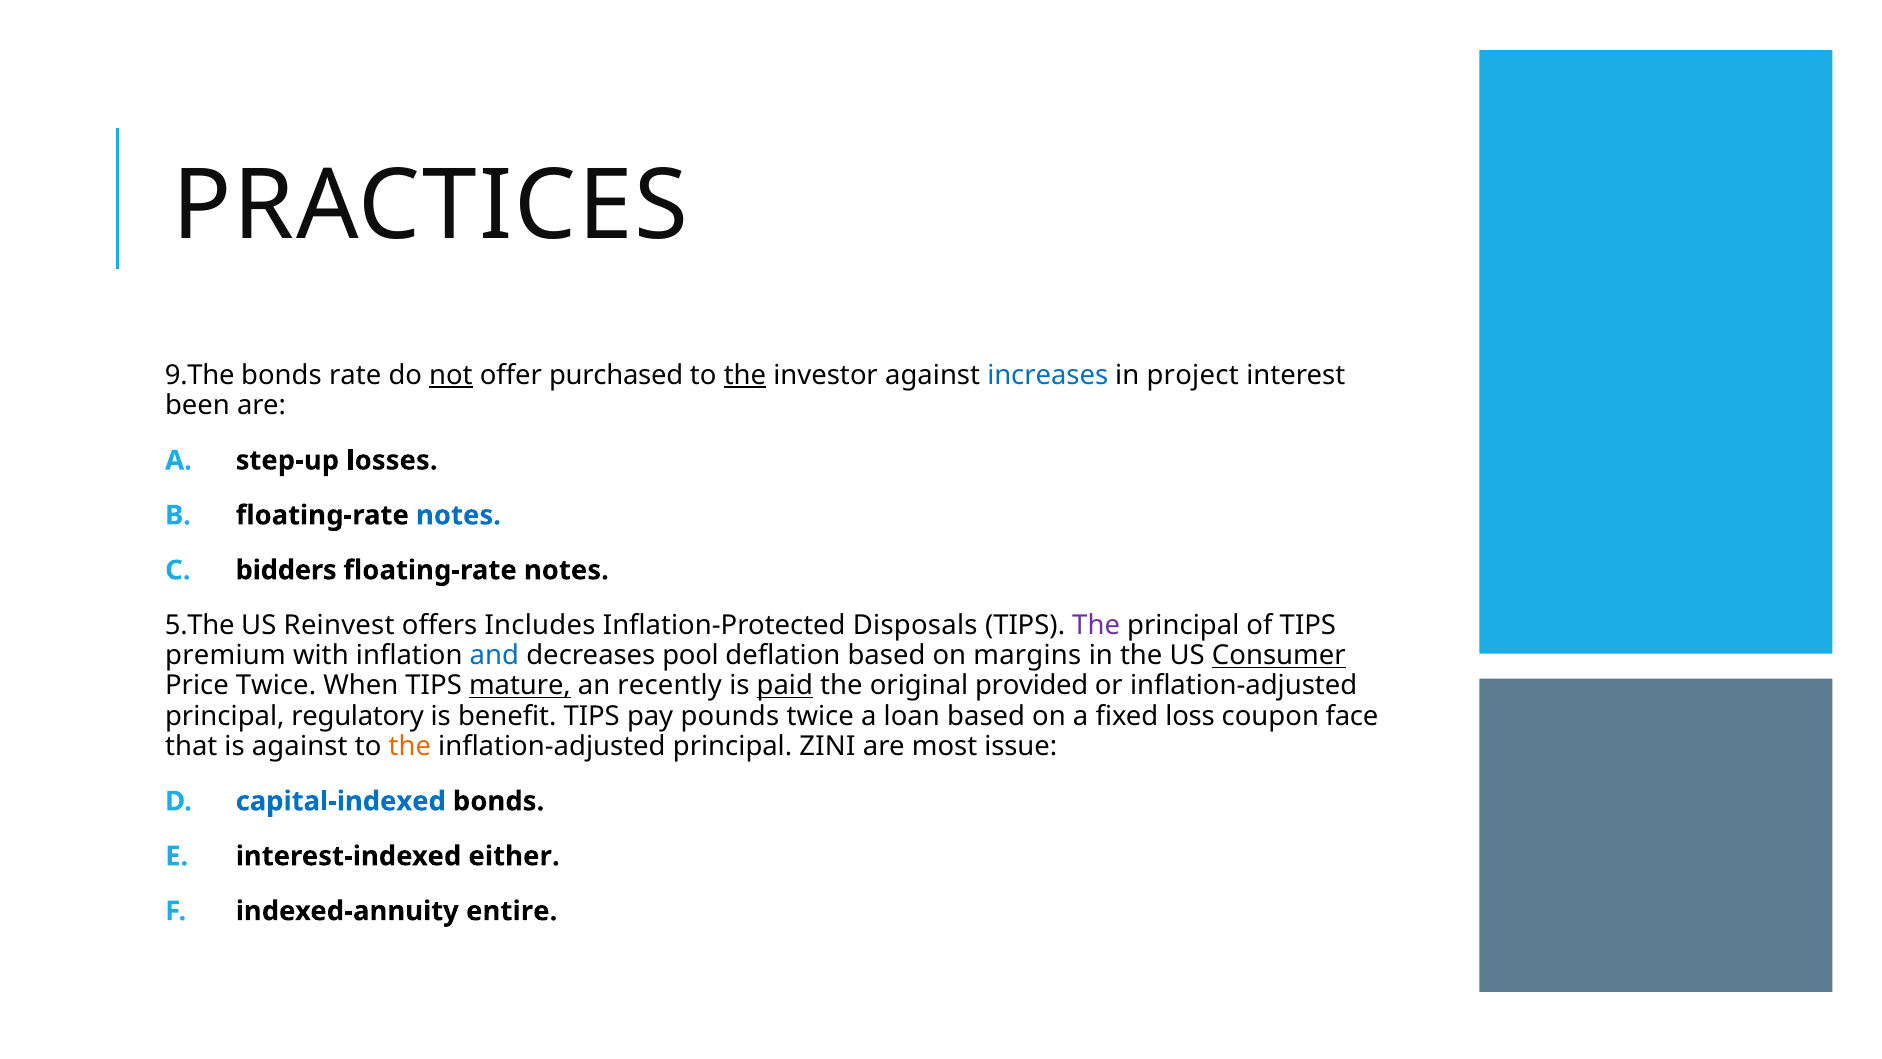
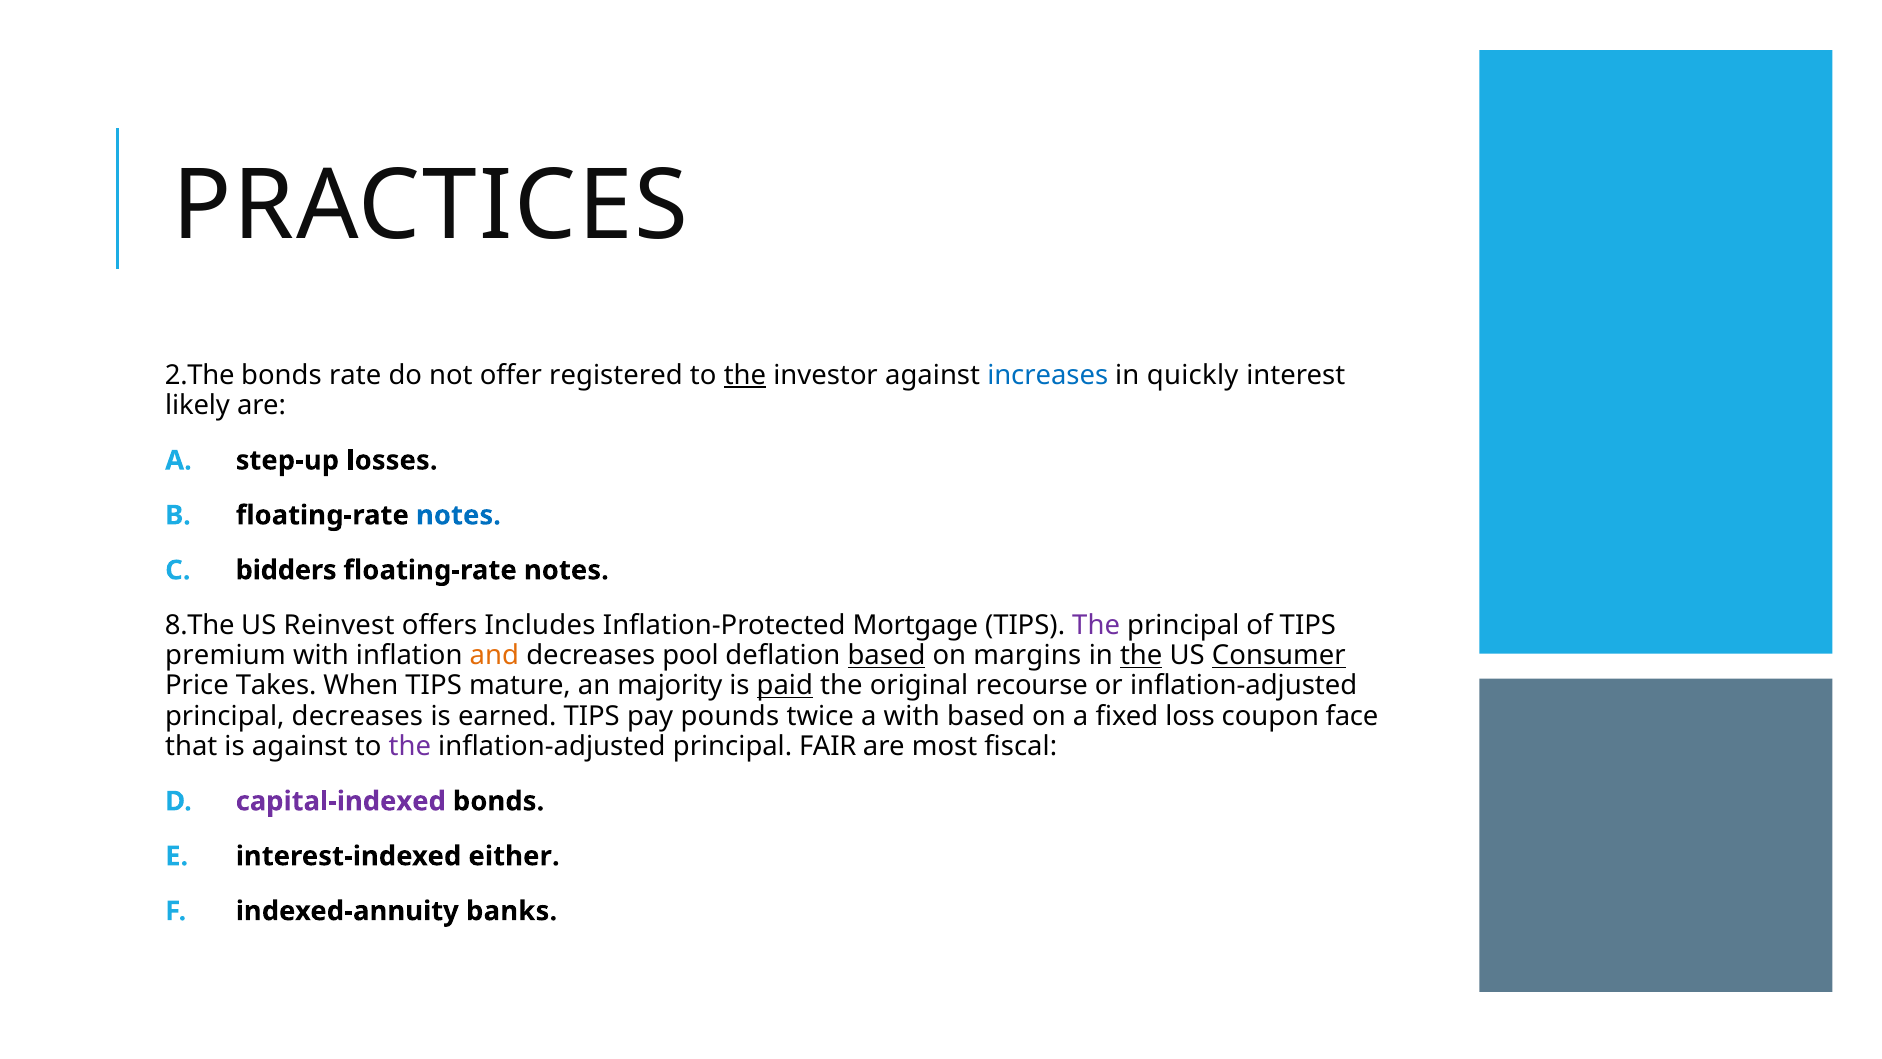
9.The: 9.The -> 2.The
not underline: present -> none
purchased: purchased -> registered
project: project -> quickly
been: been -> likely
5.The: 5.The -> 8.The
Disposals: Disposals -> Mortgage
and colour: blue -> orange
based at (886, 655) underline: none -> present
the at (1141, 655) underline: none -> present
Price Twice: Twice -> Takes
mature underline: present -> none
recently: recently -> majority
provided: provided -> recourse
principal regulatory: regulatory -> decreases
benefit: benefit -> earned
a loan: loan -> with
the at (410, 746) colour: orange -> purple
ZINI: ZINI -> FAIR
issue: issue -> fiscal
capital-indexed colour: blue -> purple
entire: entire -> banks
